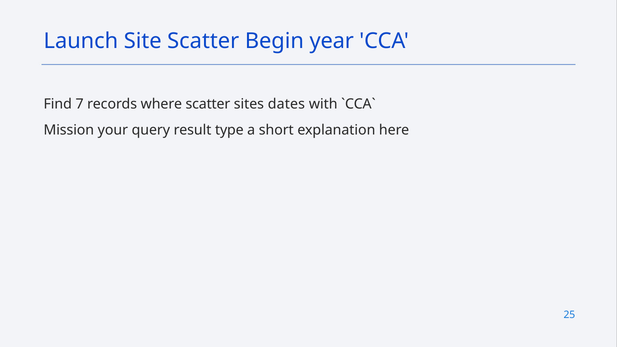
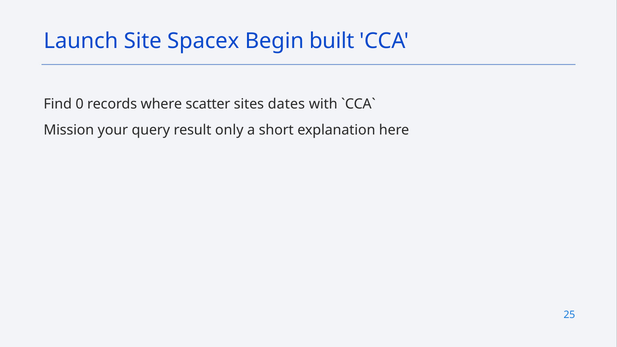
Site Scatter: Scatter -> Spacex
year: year -> built
7: 7 -> 0
type: type -> only
